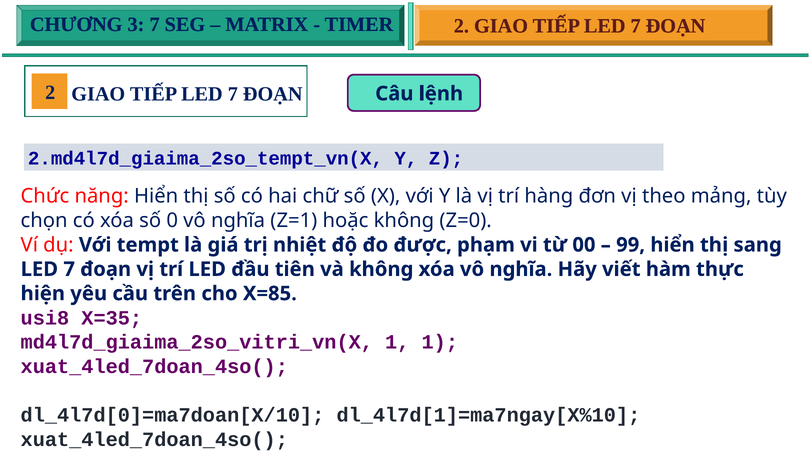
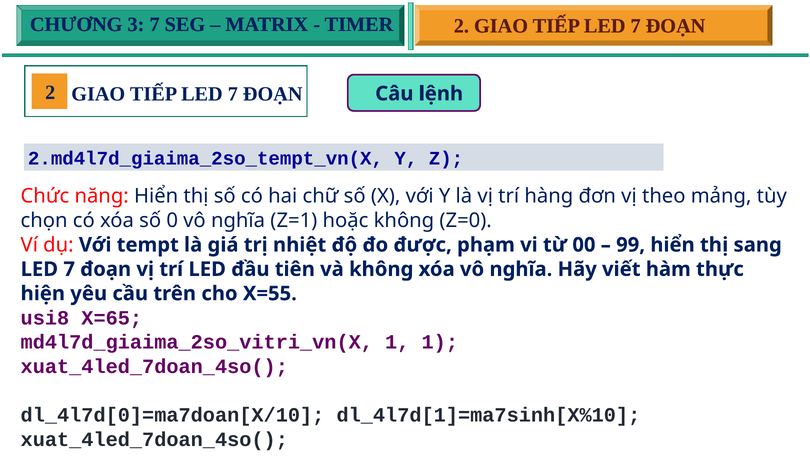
X=85: X=85 -> X=55
X=35: X=35 -> X=65
dl_4l7d[1]=ma7ngay[X%10: dl_4l7d[1]=ma7ngay[X%10 -> dl_4l7d[1]=ma7sinh[X%10
